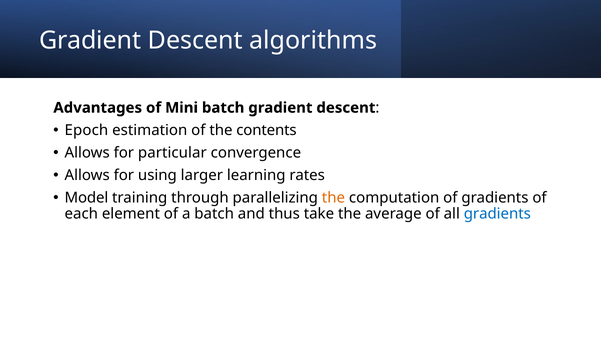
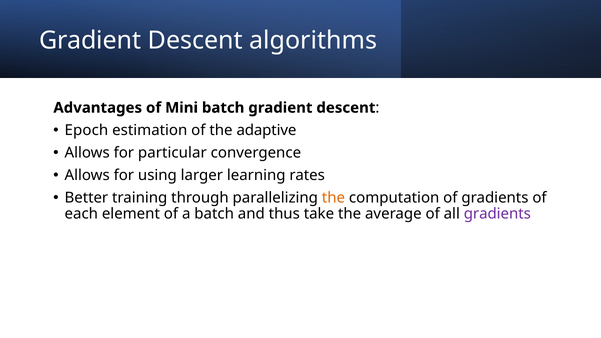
contents: contents -> adaptive
Model: Model -> Better
gradients at (497, 214) colour: blue -> purple
